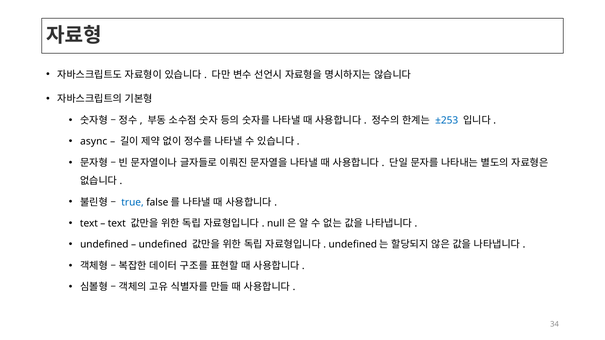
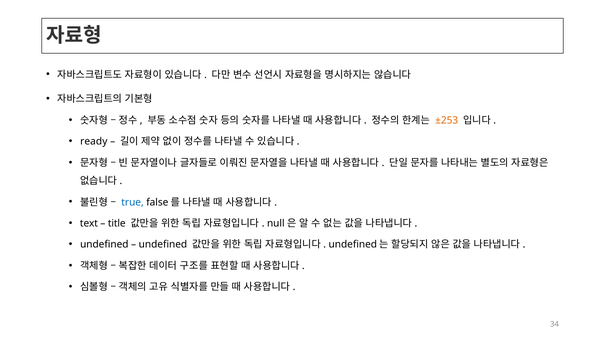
±253 colour: blue -> orange
async: async -> ready
text at (117, 224): text -> title
